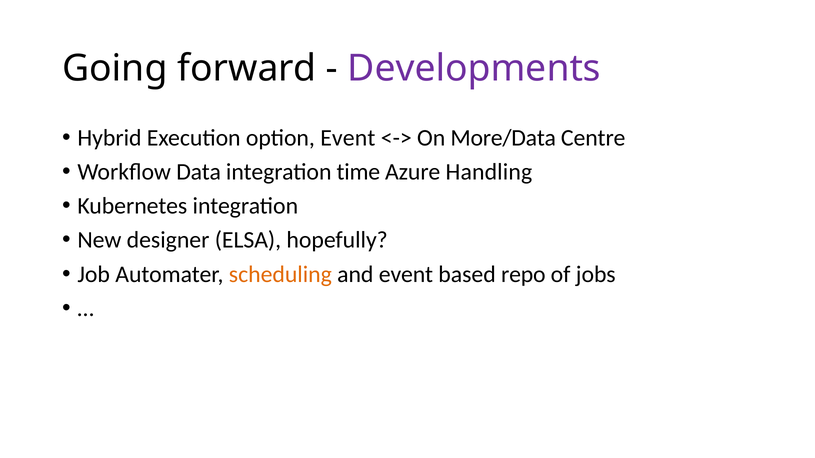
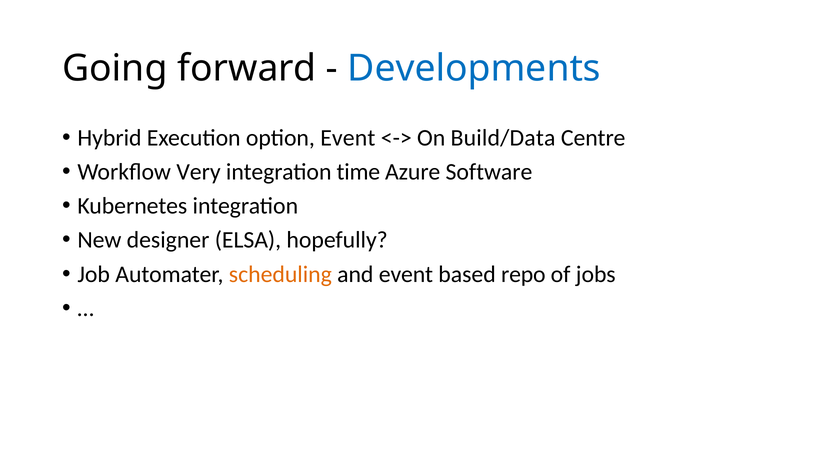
Developments colour: purple -> blue
More/Data: More/Data -> Build/Data
Data: Data -> Very
Handling: Handling -> Software
